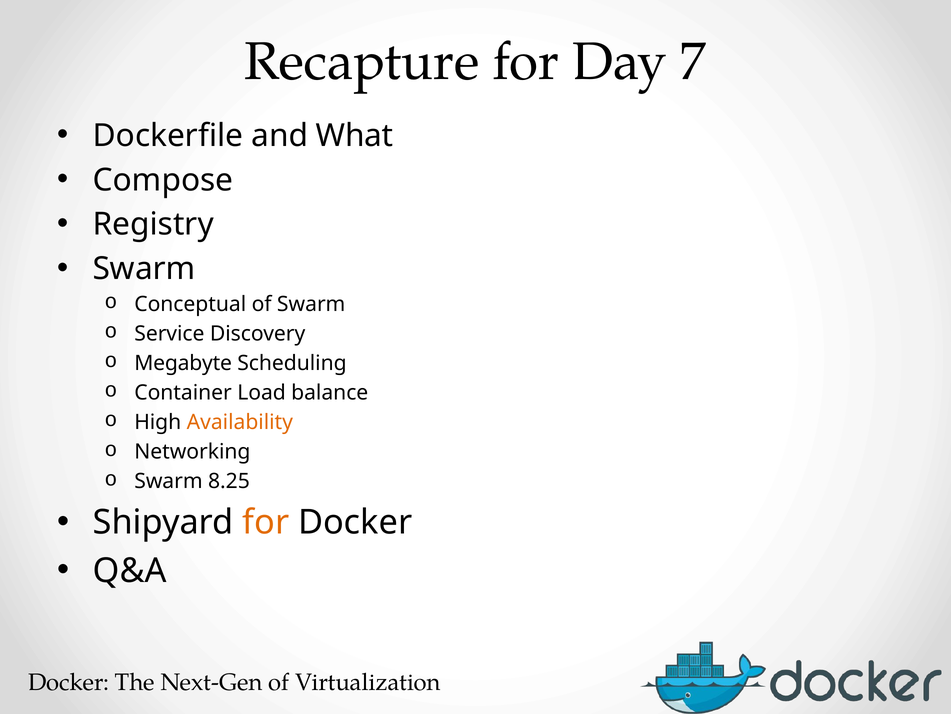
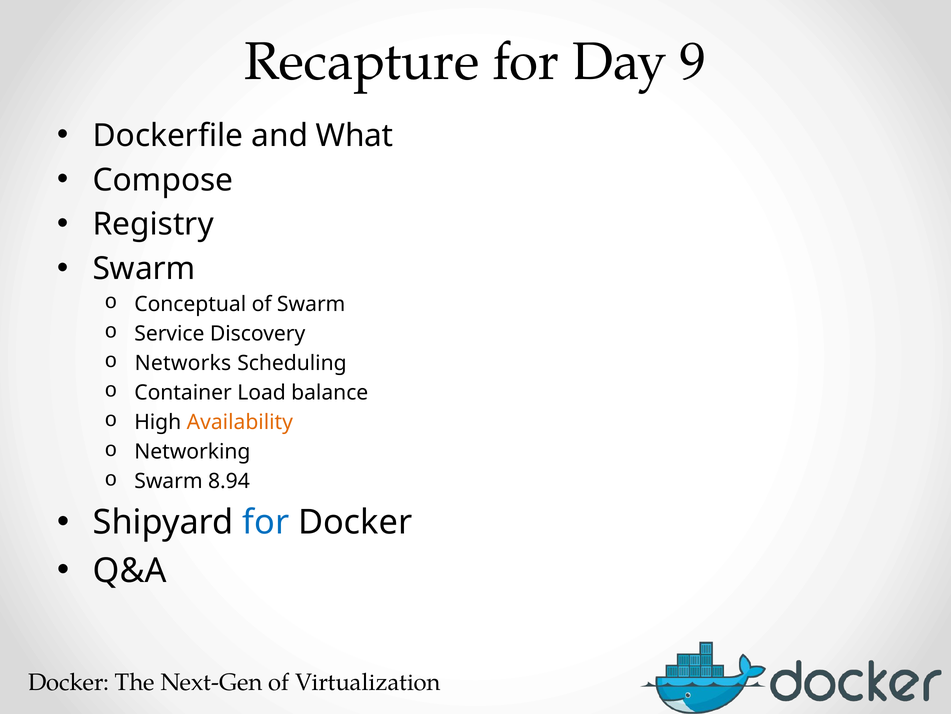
7: 7 -> 9
Megabyte: Megabyte -> Networks
8.25: 8.25 -> 8.94
for at (266, 522) colour: orange -> blue
